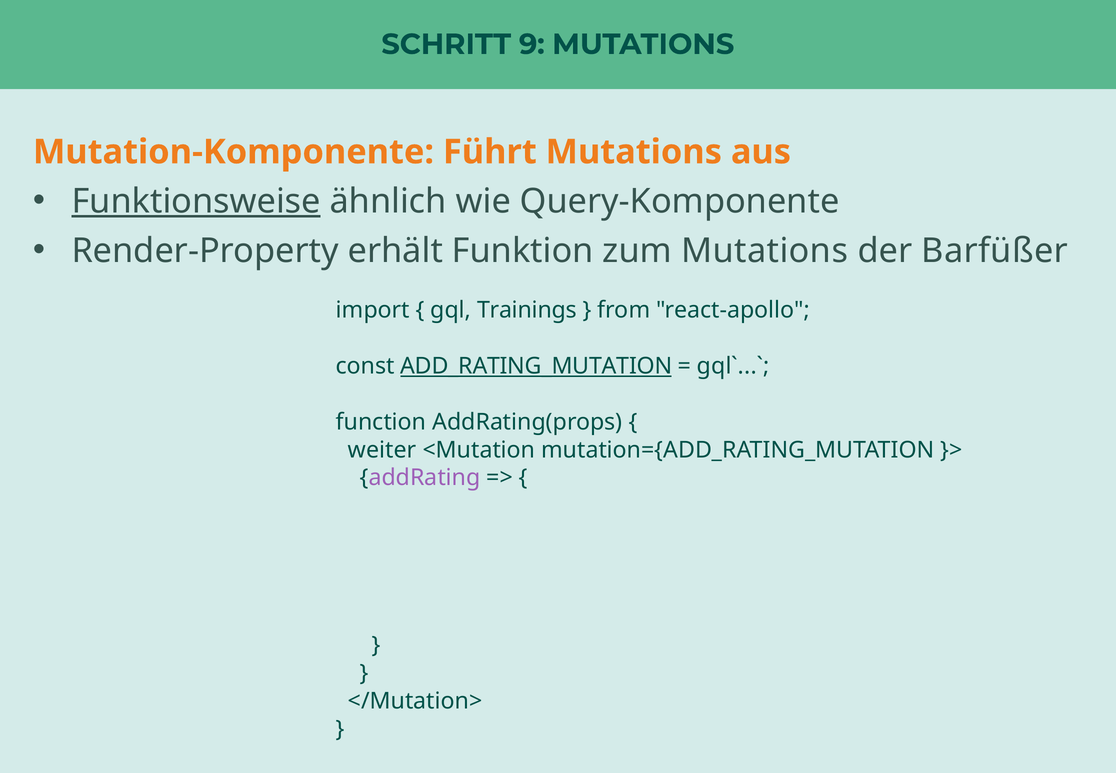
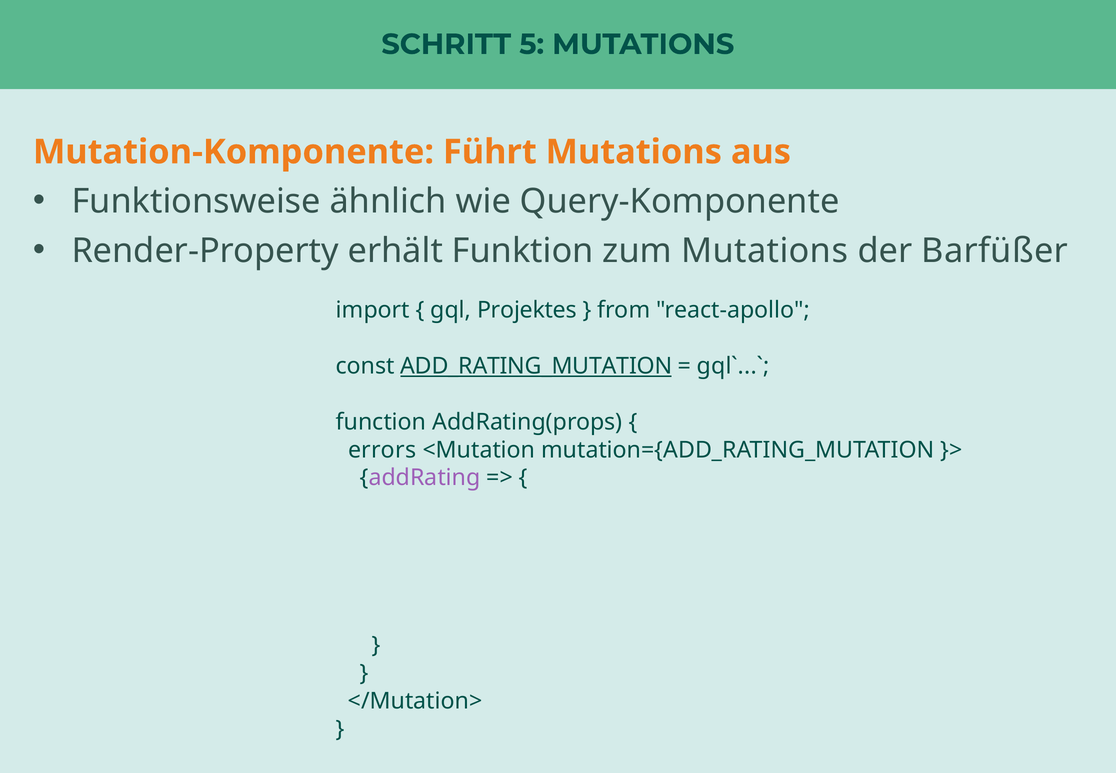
9: 9 -> 5
Funktionsweise underline: present -> none
Trainings: Trainings -> Projektes
weiter: weiter -> errors
